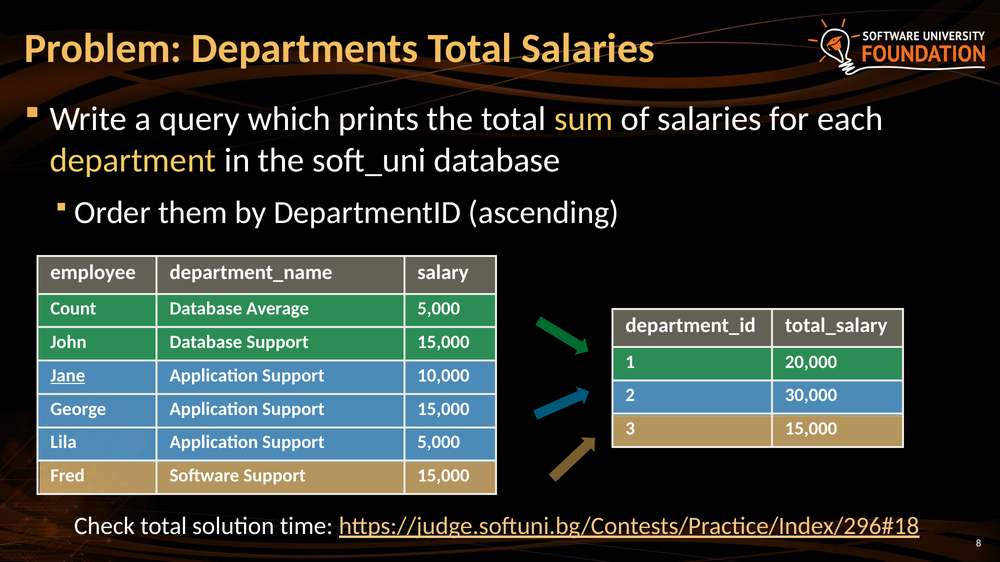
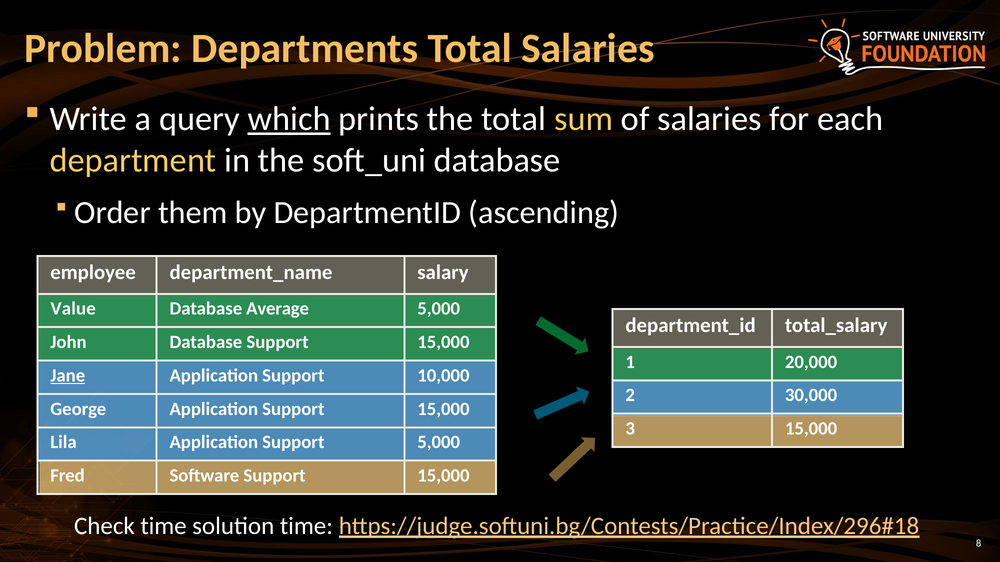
which underline: none -> present
Count: Count -> Value
Check total: total -> time
